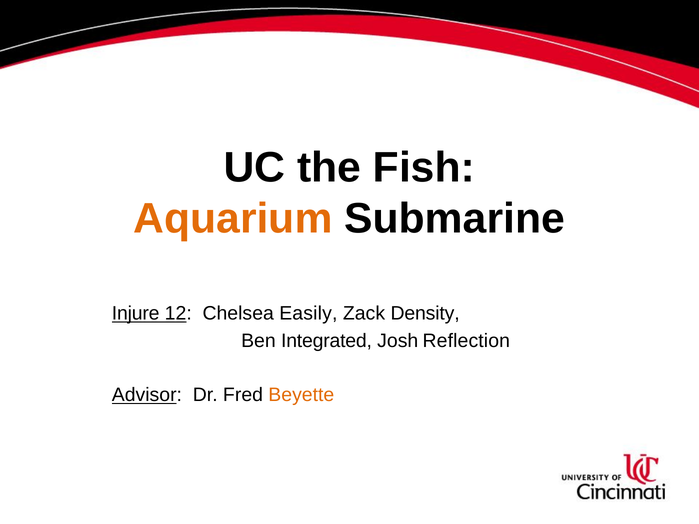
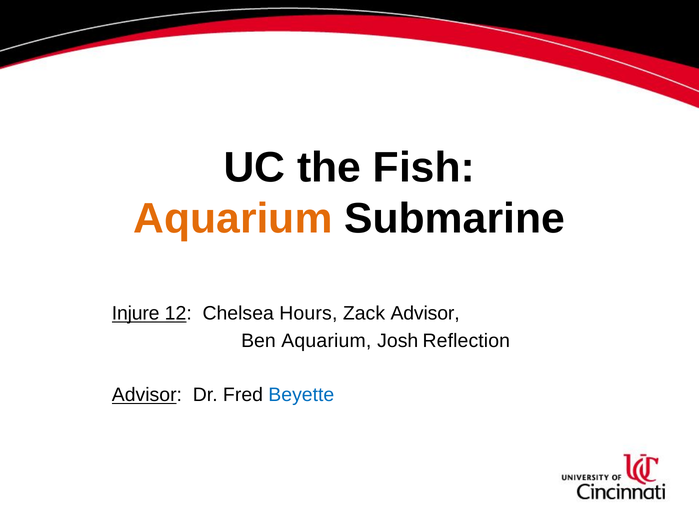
Easily: Easily -> Hours
Zack Density: Density -> Advisor
Ben Integrated: Integrated -> Aquarium
Beyette colour: orange -> blue
